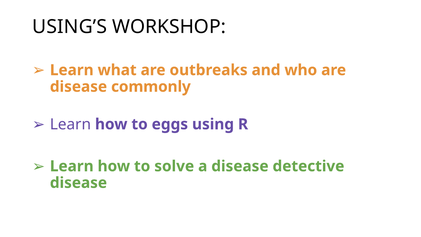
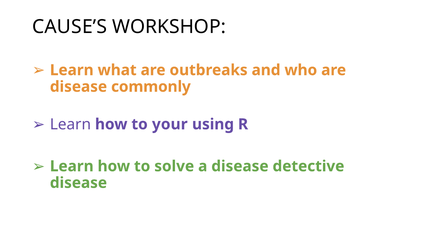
USING’S: USING’S -> CAUSE’S
eggs: eggs -> your
